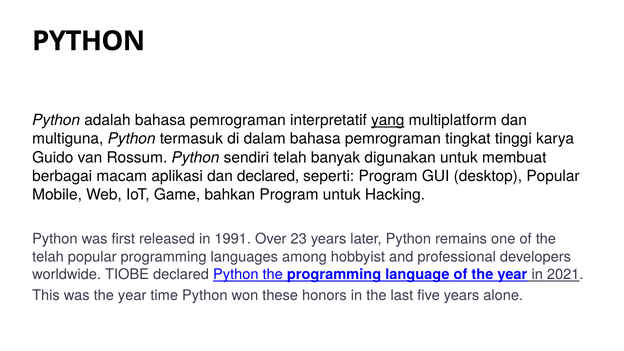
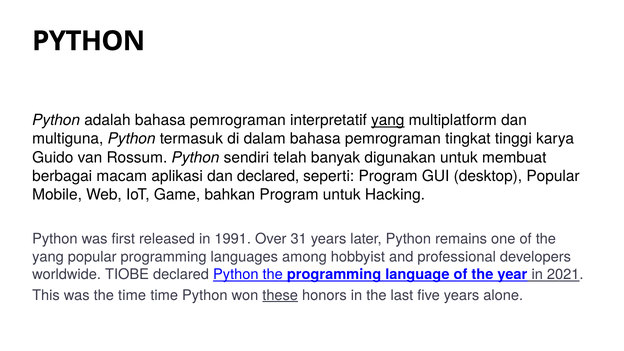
23: 23 -> 31
telah at (48, 257): telah -> yang
was the year: year -> time
these underline: none -> present
